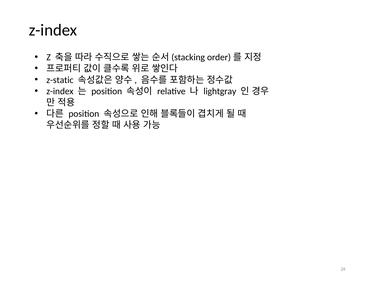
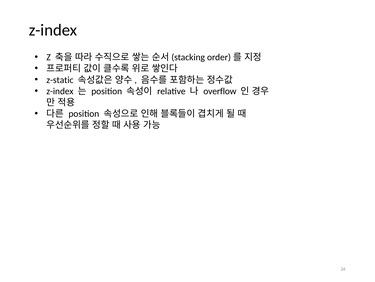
lightgray: lightgray -> overflow
